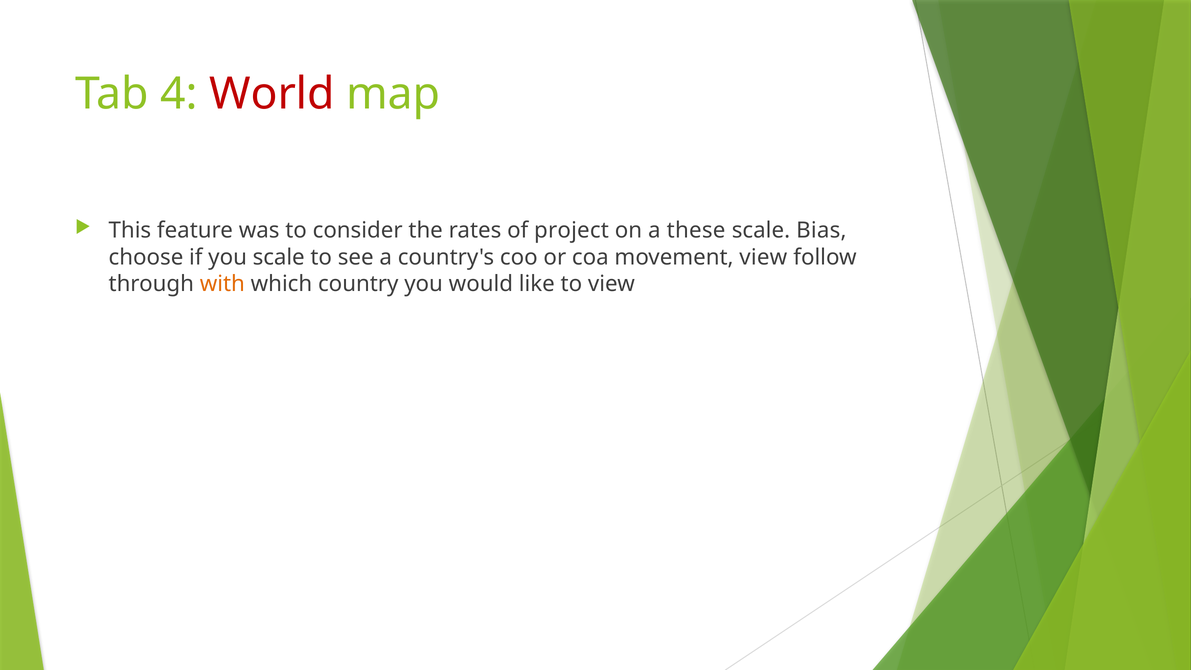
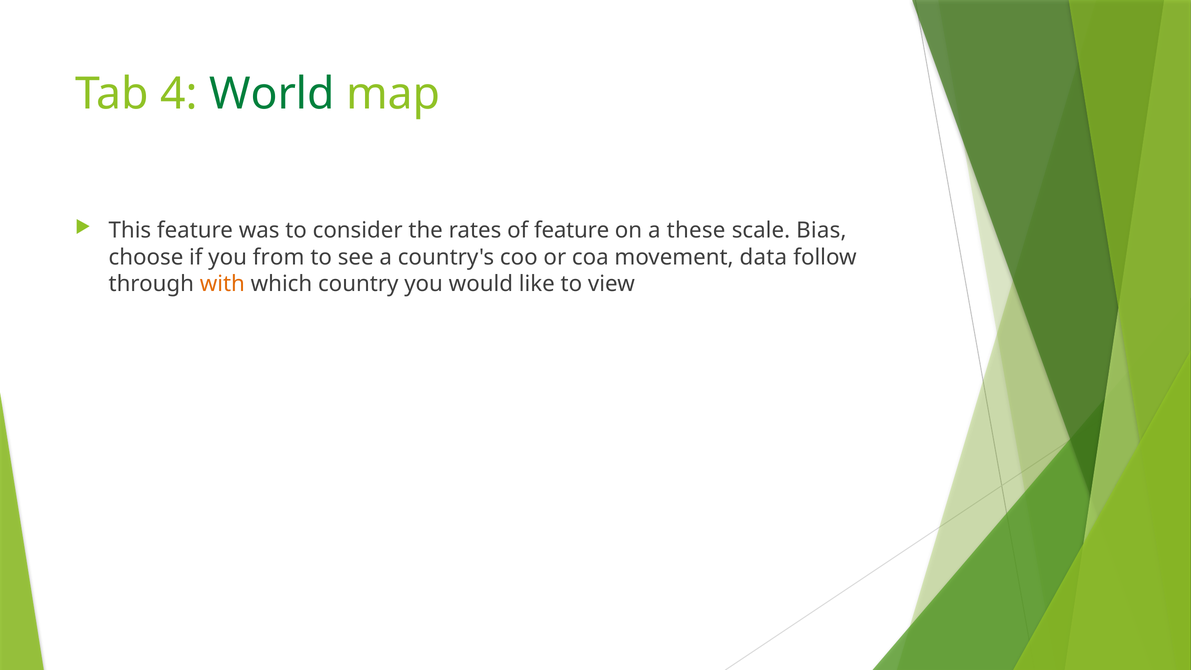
World colour: red -> green
of project: project -> feature
you scale: scale -> from
movement view: view -> data
